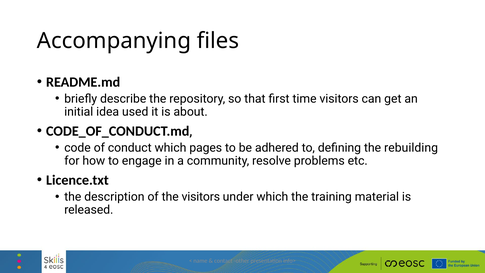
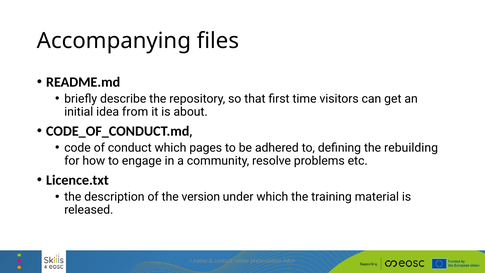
used: used -> from
the visitors: visitors -> version
